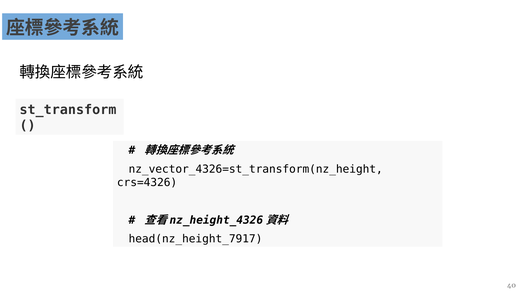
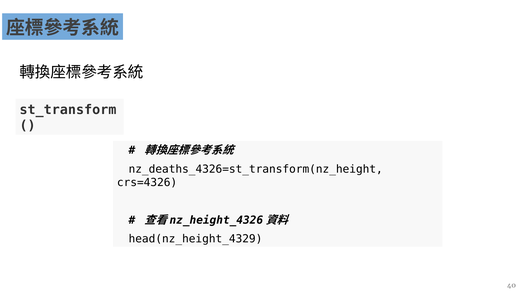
nz_vector_4326=st_transform(nz_height: nz_vector_4326=st_transform(nz_height -> nz_deaths_4326=st_transform(nz_height
head(nz_height_7917: head(nz_height_7917 -> head(nz_height_4329
